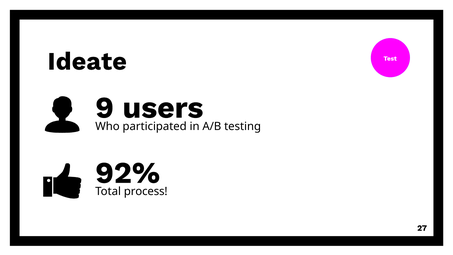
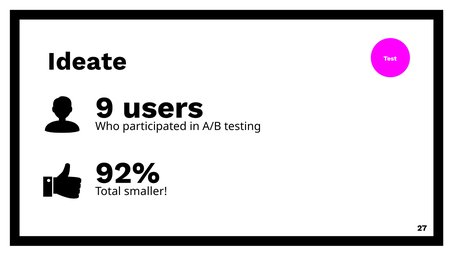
process: process -> smaller
